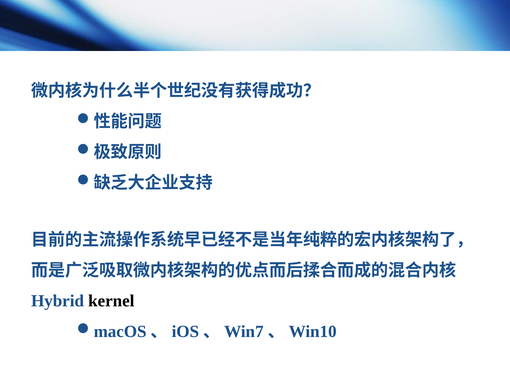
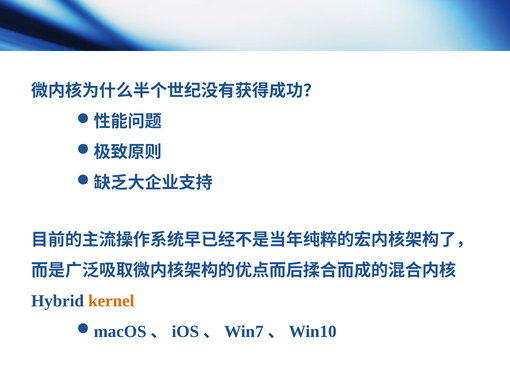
kernel colour: black -> orange
